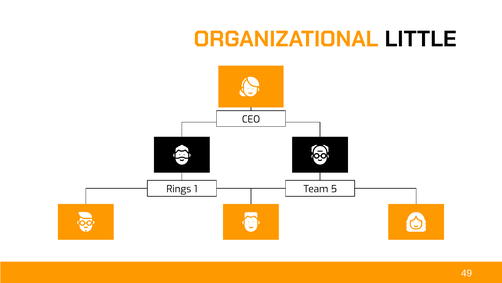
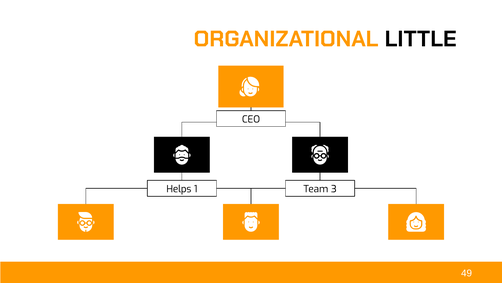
Rings: Rings -> Helps
5: 5 -> 3
